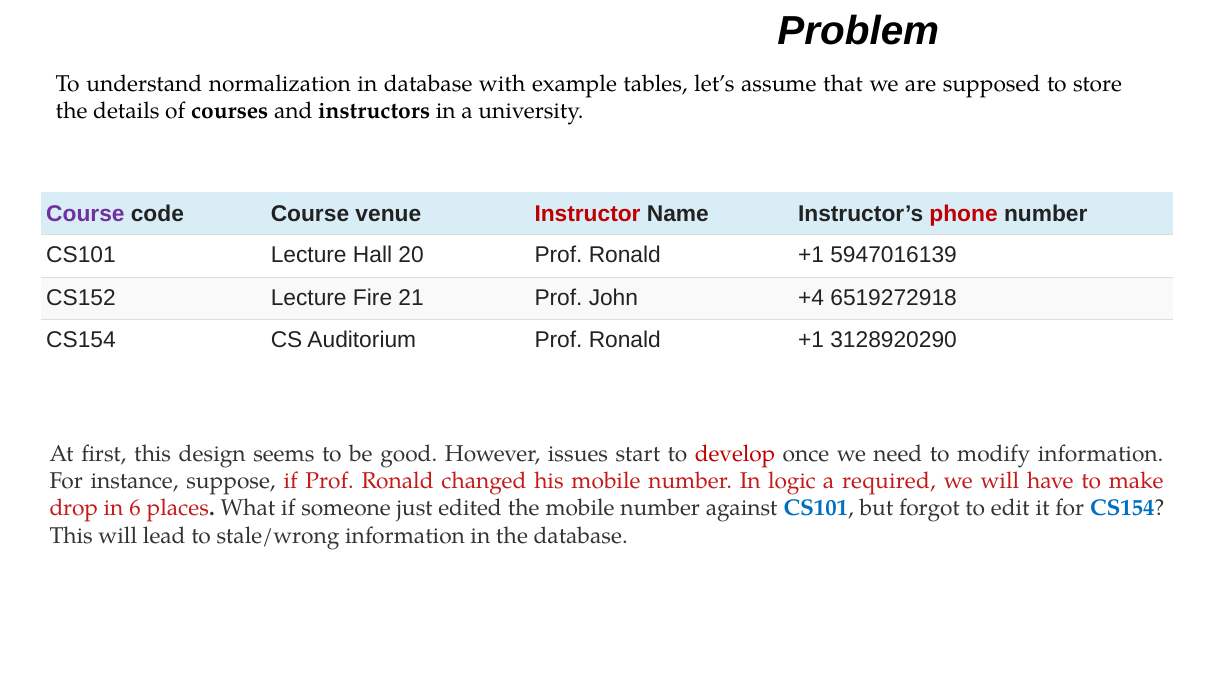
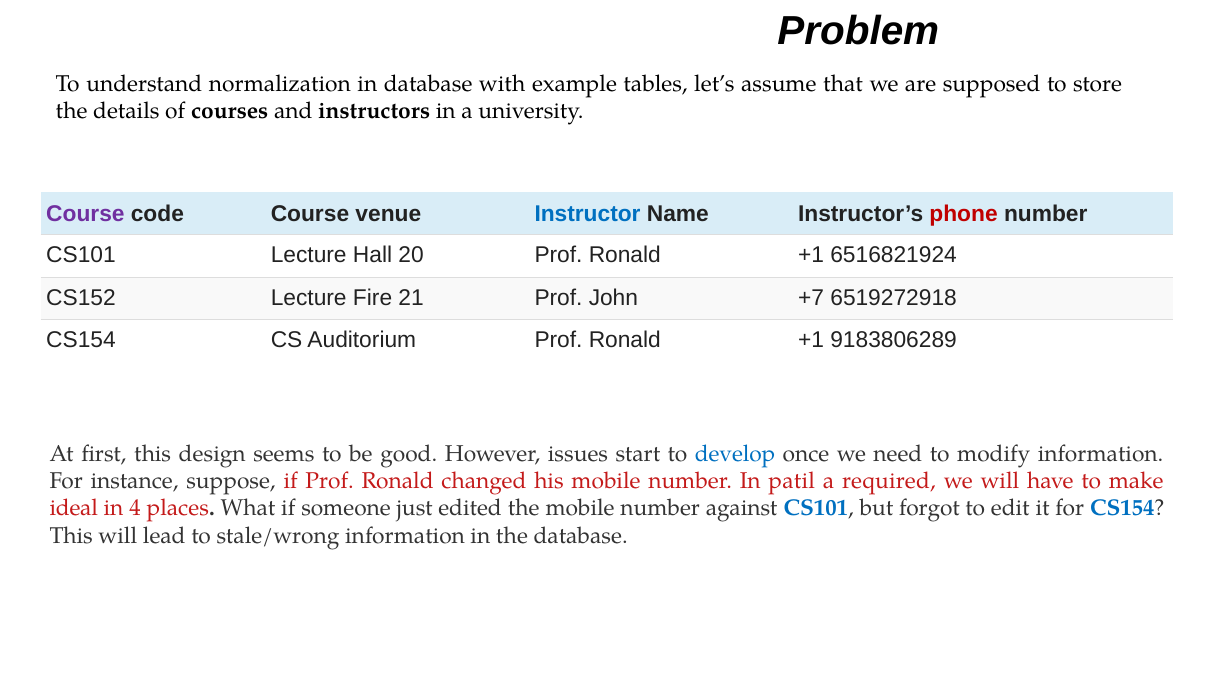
Instructor colour: red -> blue
5947016139: 5947016139 -> 6516821924
+4: +4 -> +7
3128920290: 3128920290 -> 9183806289
develop colour: red -> blue
logic: logic -> patil
drop: drop -> ideal
6: 6 -> 4
